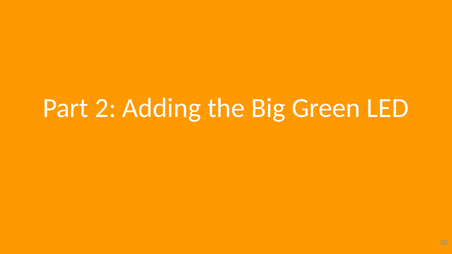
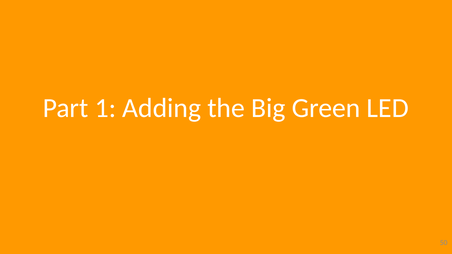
2: 2 -> 1
